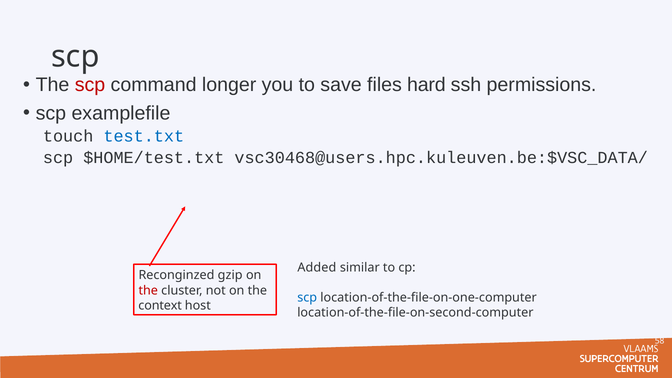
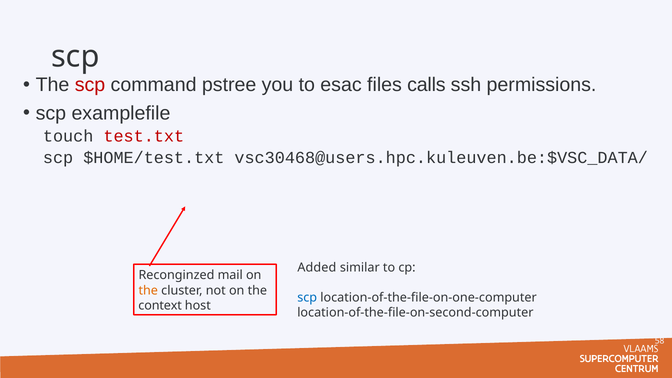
longer: longer -> pstree
save: save -> esac
hard: hard -> calls
test.txt colour: blue -> red
gzip: gzip -> mail
the at (148, 290) colour: red -> orange
